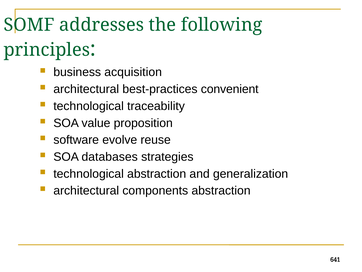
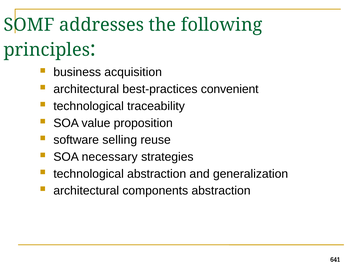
evolve: evolve -> selling
databases: databases -> necessary
